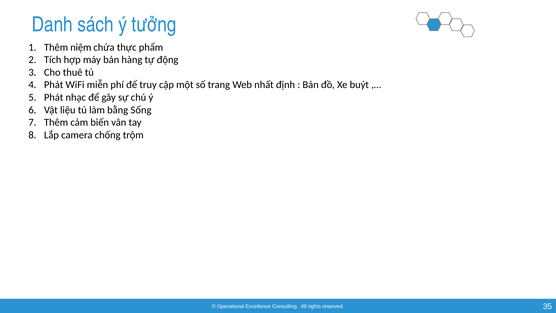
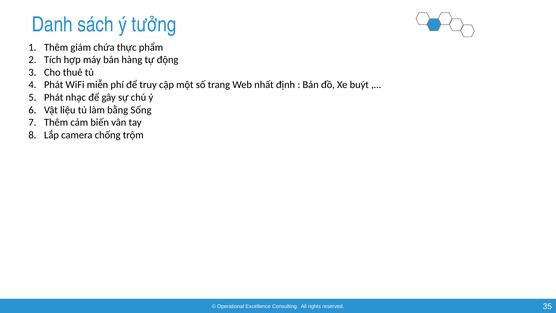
niệm: niệm -> giám
